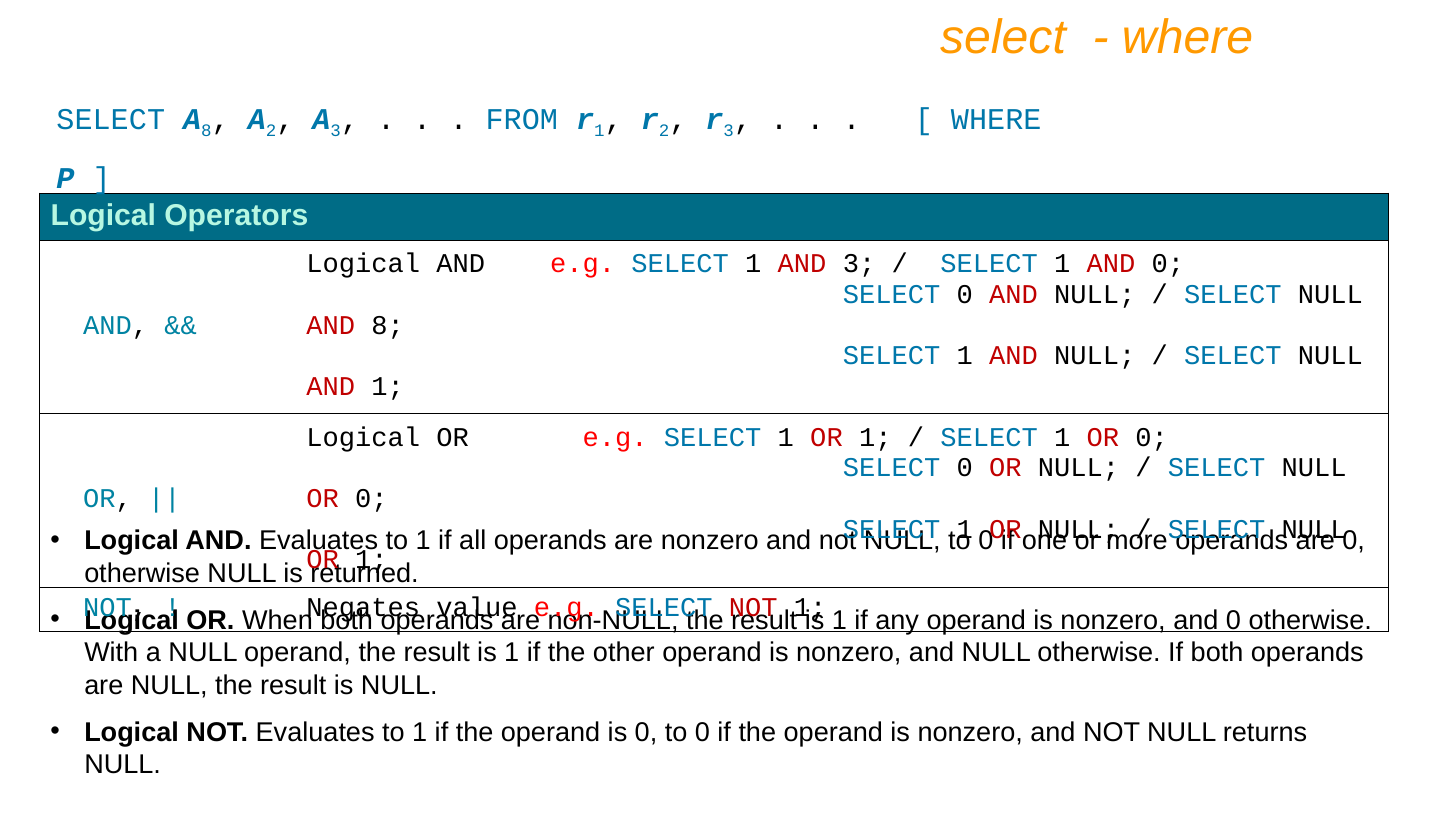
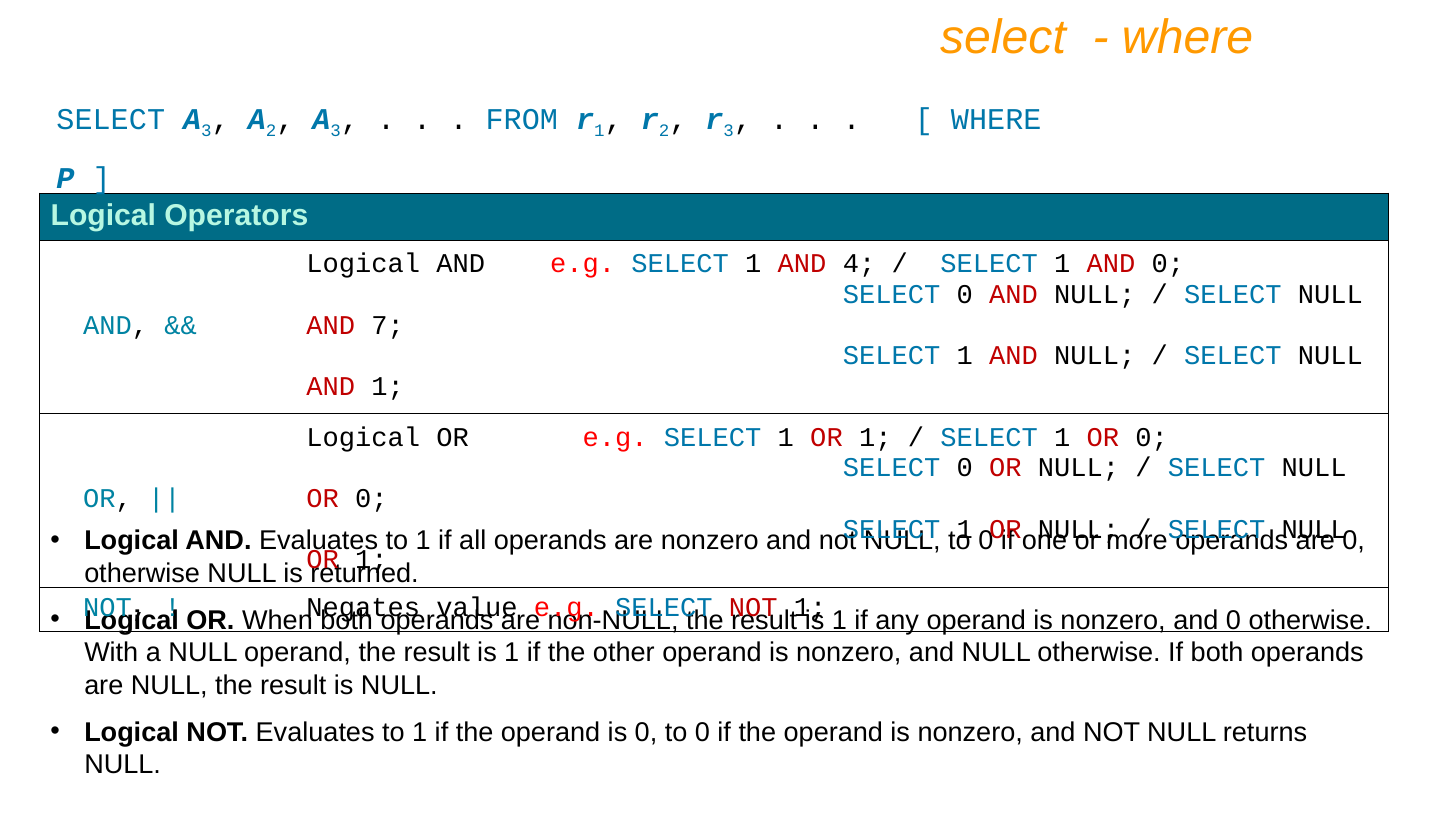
SELECT A 8: 8 -> 3
AND 3: 3 -> 4
AND 8: 8 -> 7
